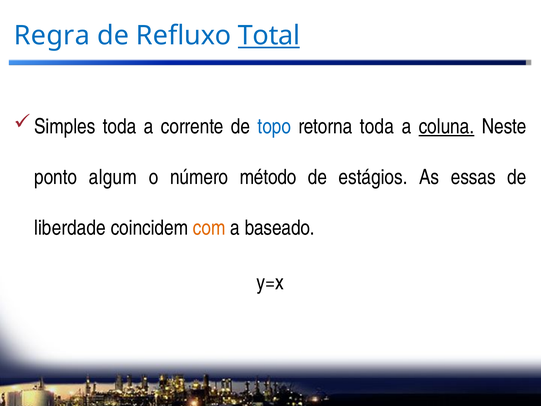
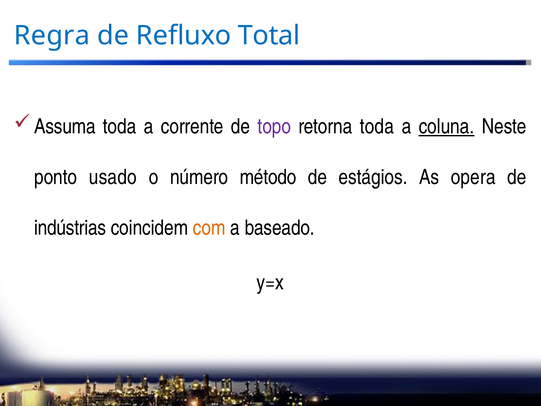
Total underline: present -> none
Simples: Simples -> Assuma
topo colour: blue -> purple
algum: algum -> usado
essas: essas -> opera
liberdade: liberdade -> indústrias
